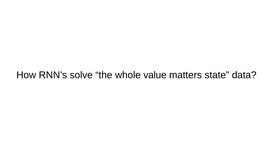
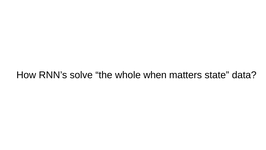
value: value -> when
